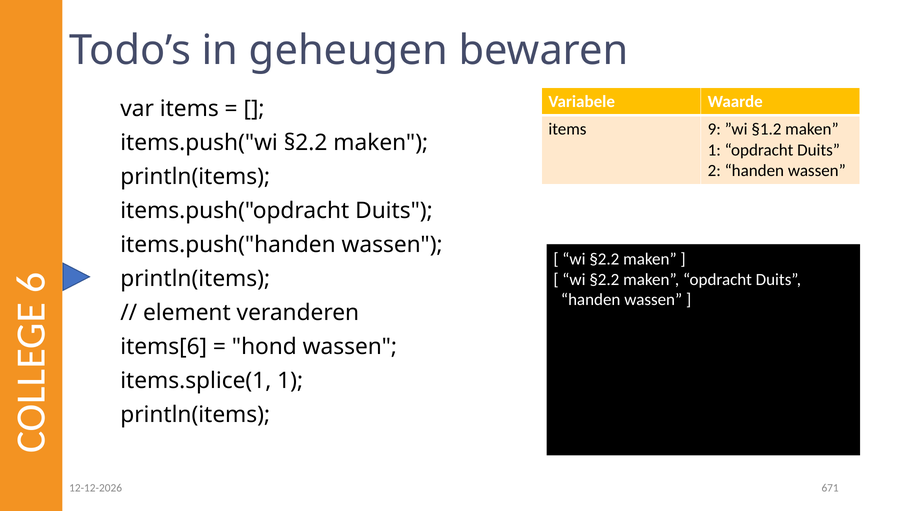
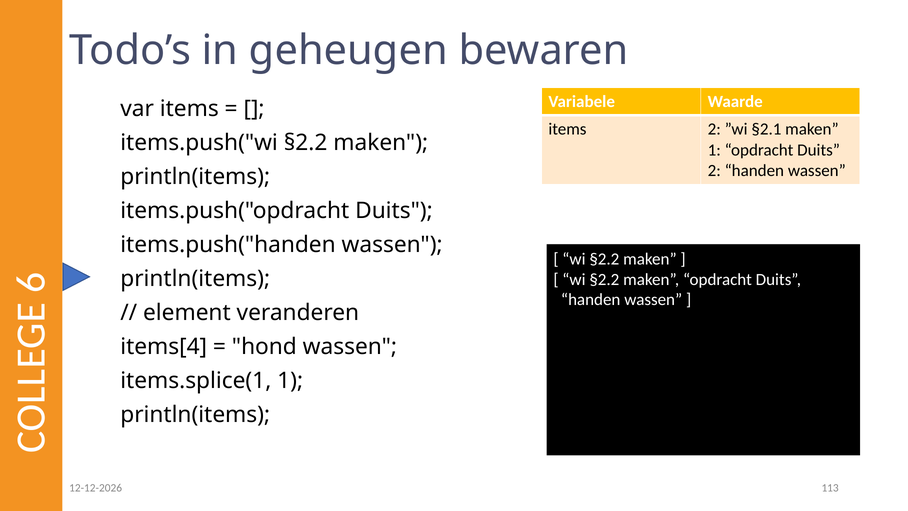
items 9: 9 -> 2
§1.2: §1.2 -> §2.1
items[6: items[6 -> items[4
671: 671 -> 113
